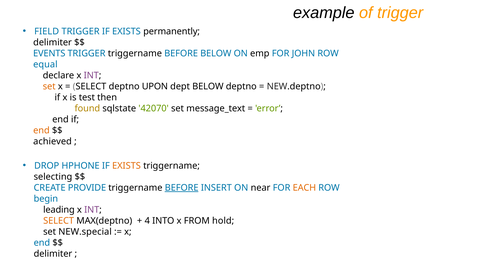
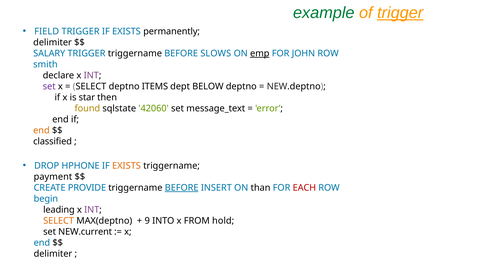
example colour: black -> green
trigger at (400, 13) underline: none -> present
EVENTS: EVENTS -> SALARY
BEFORE BELOW: BELOW -> SLOWS
emp underline: none -> present
equal: equal -> smith
set at (49, 86) colour: orange -> purple
UPON: UPON -> ITEMS
test: test -> star
42070: 42070 -> 42060
achieved: achieved -> classified
selecting: selecting -> payment
near: near -> than
EACH colour: orange -> red
4: 4 -> 9
NEW.special: NEW.special -> NEW.current
